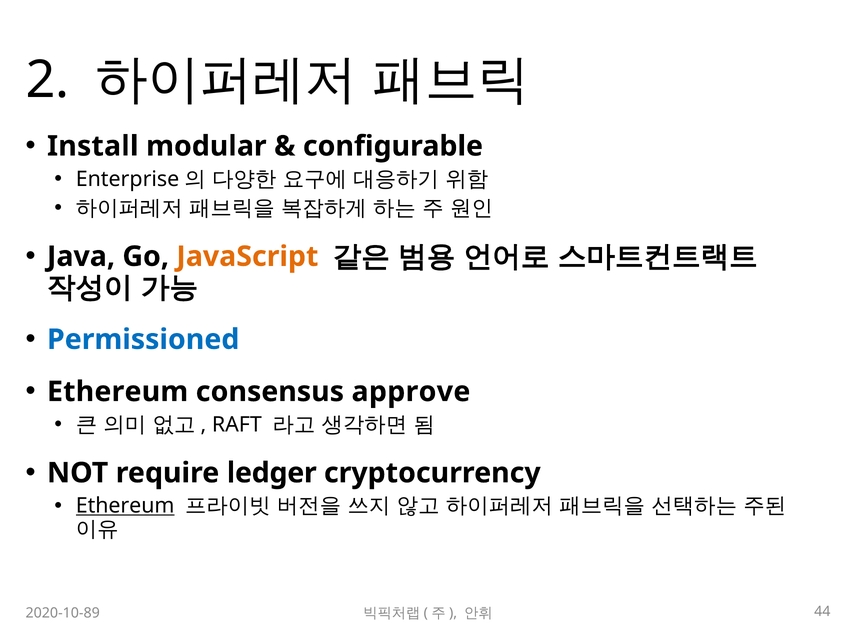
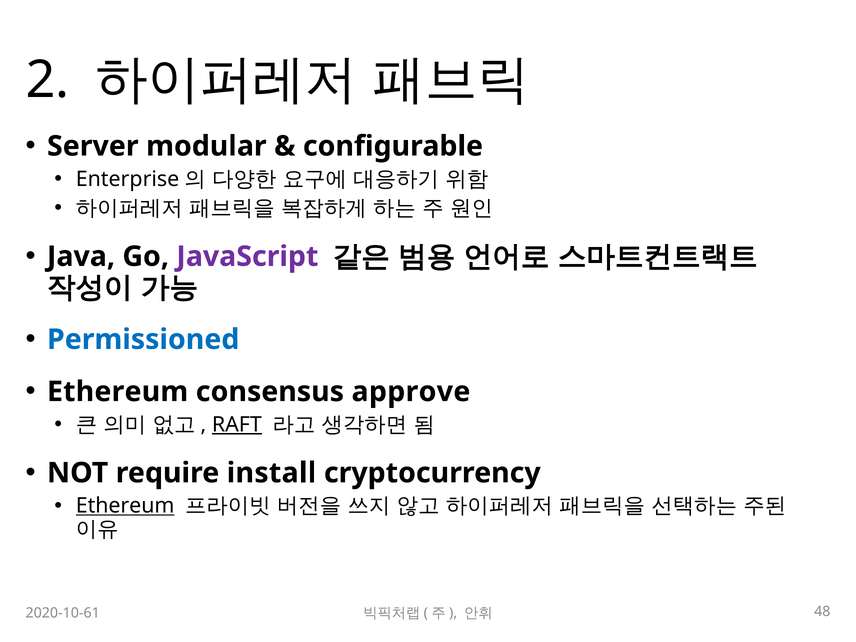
Install: Install -> Server
JavaScript colour: orange -> purple
RAFT underline: none -> present
ledger: ledger -> install
2020-10-89: 2020-10-89 -> 2020-10-61
44: 44 -> 48
